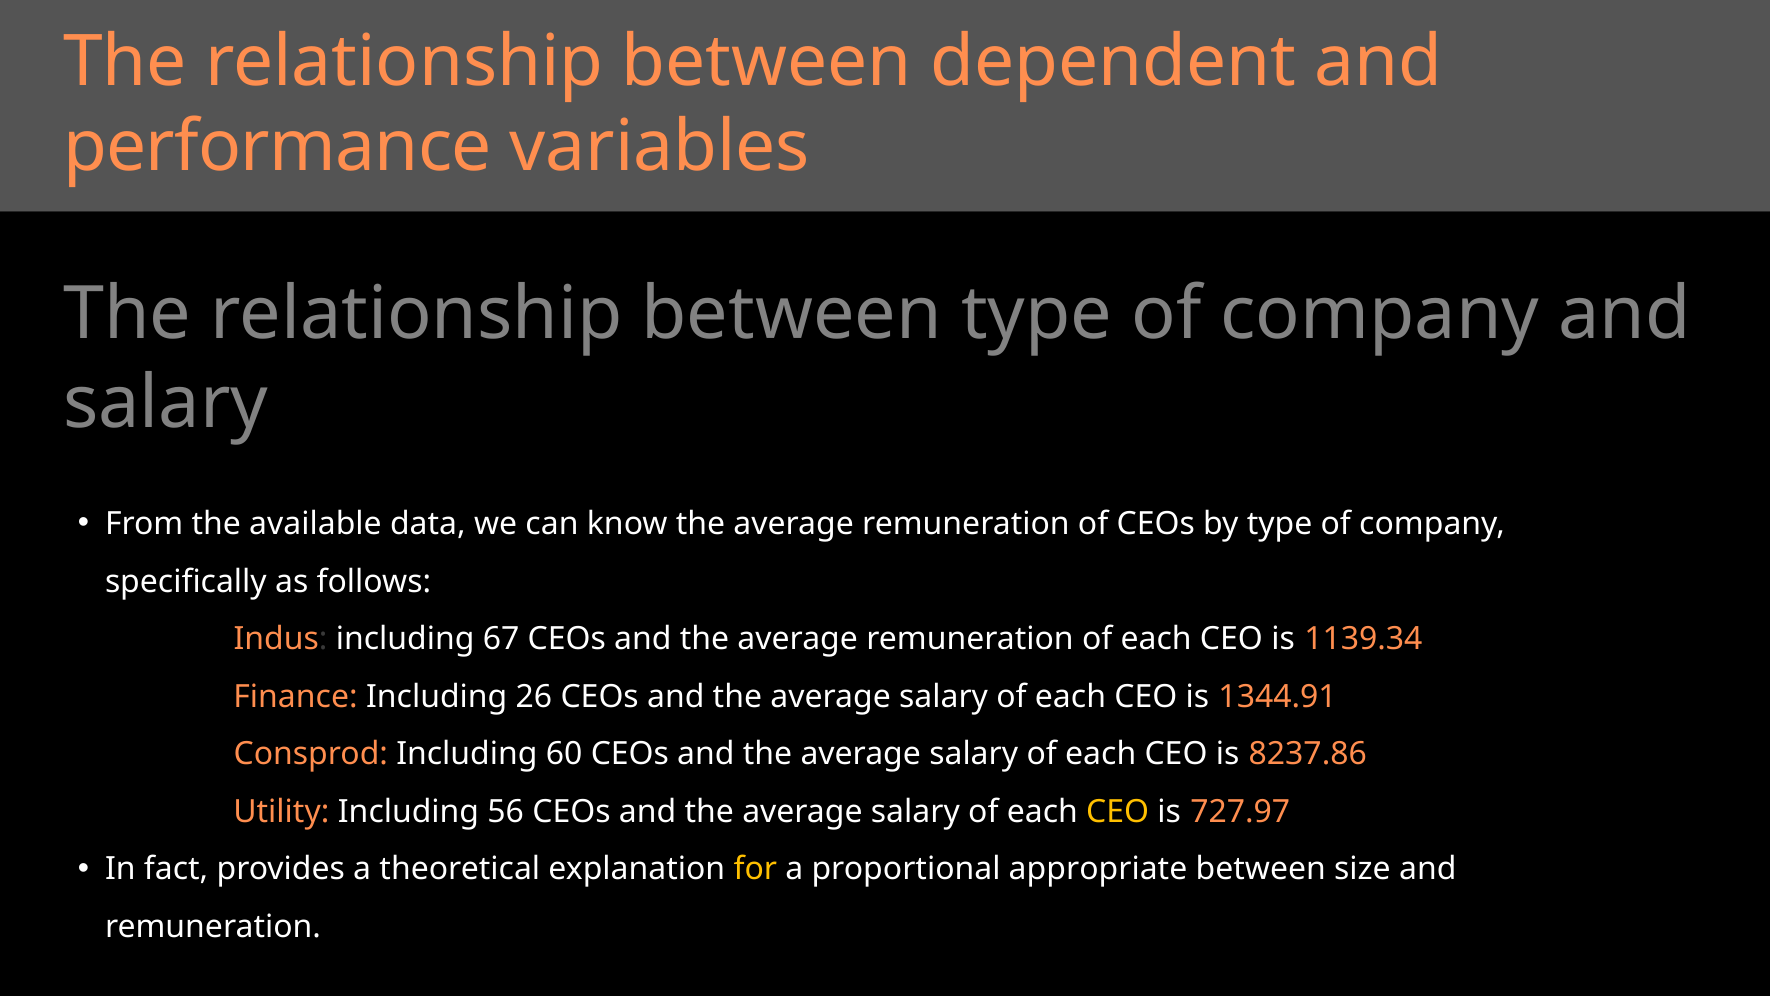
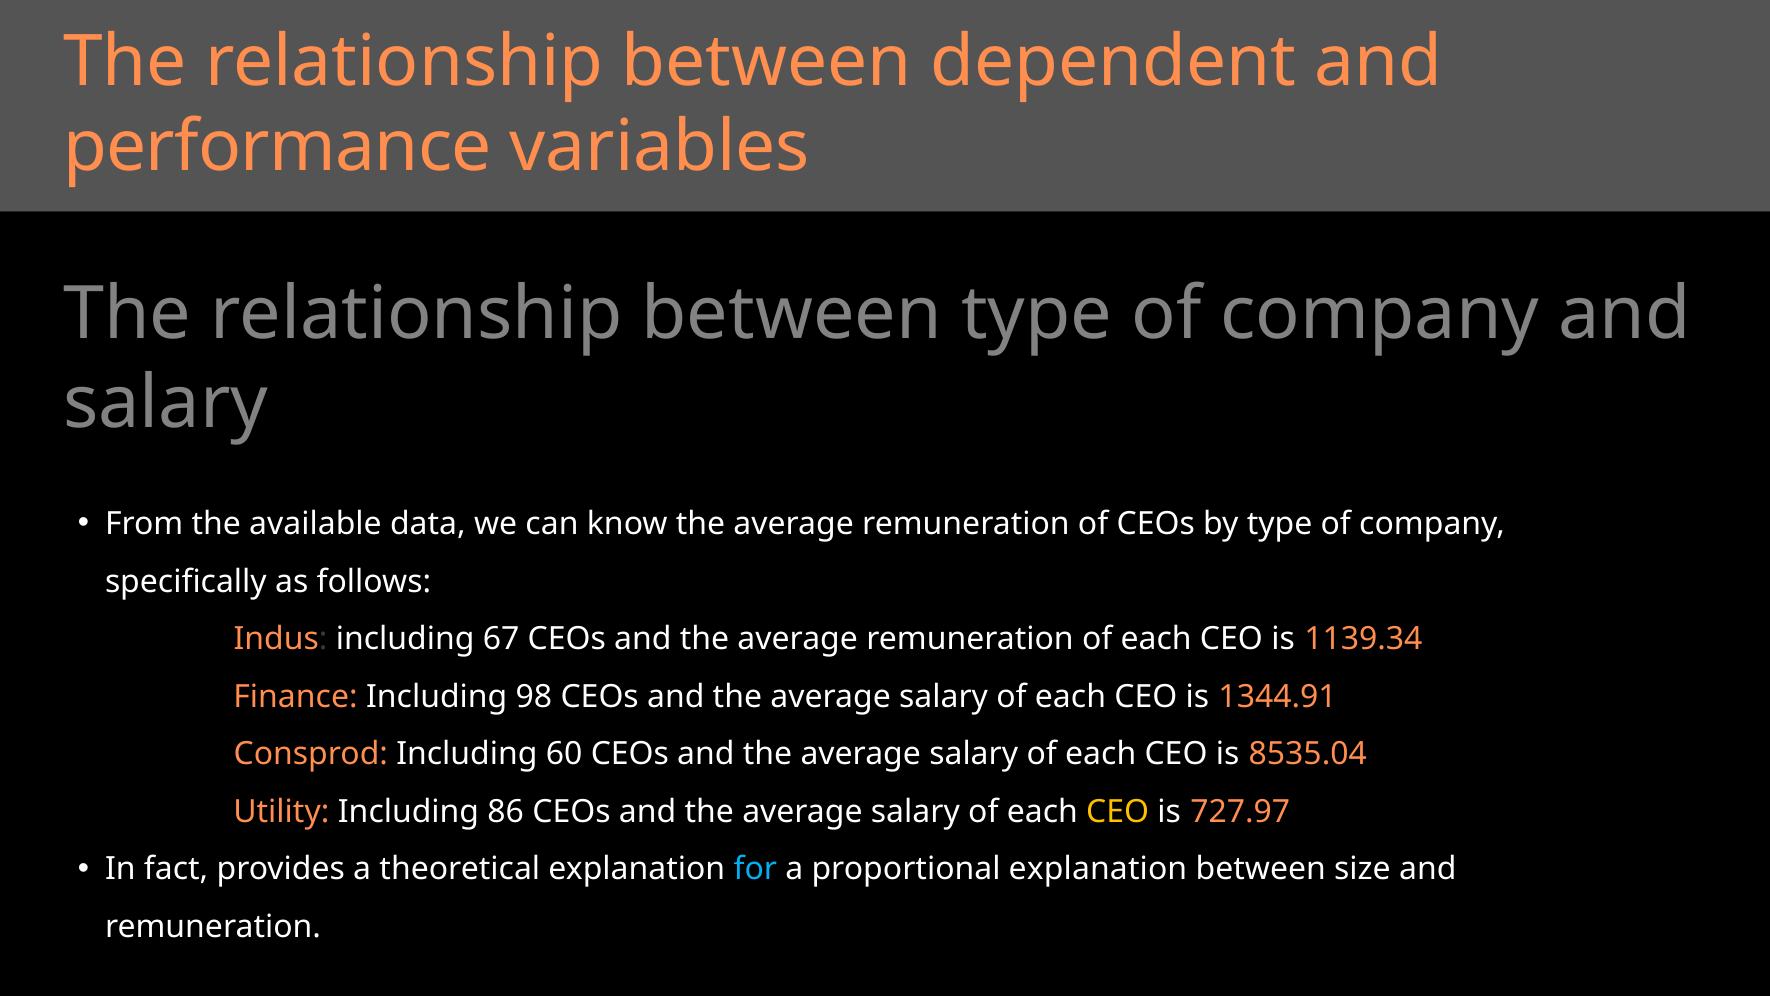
26: 26 -> 98
8237.86: 8237.86 -> 8535.04
56: 56 -> 86
for colour: yellow -> light blue
proportional appropriate: appropriate -> explanation
